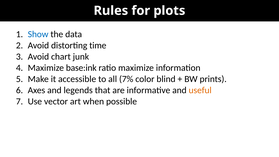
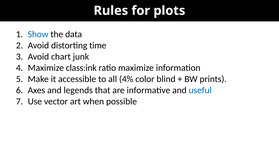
base:ink: base:ink -> class:ink
7%: 7% -> 4%
useful colour: orange -> blue
